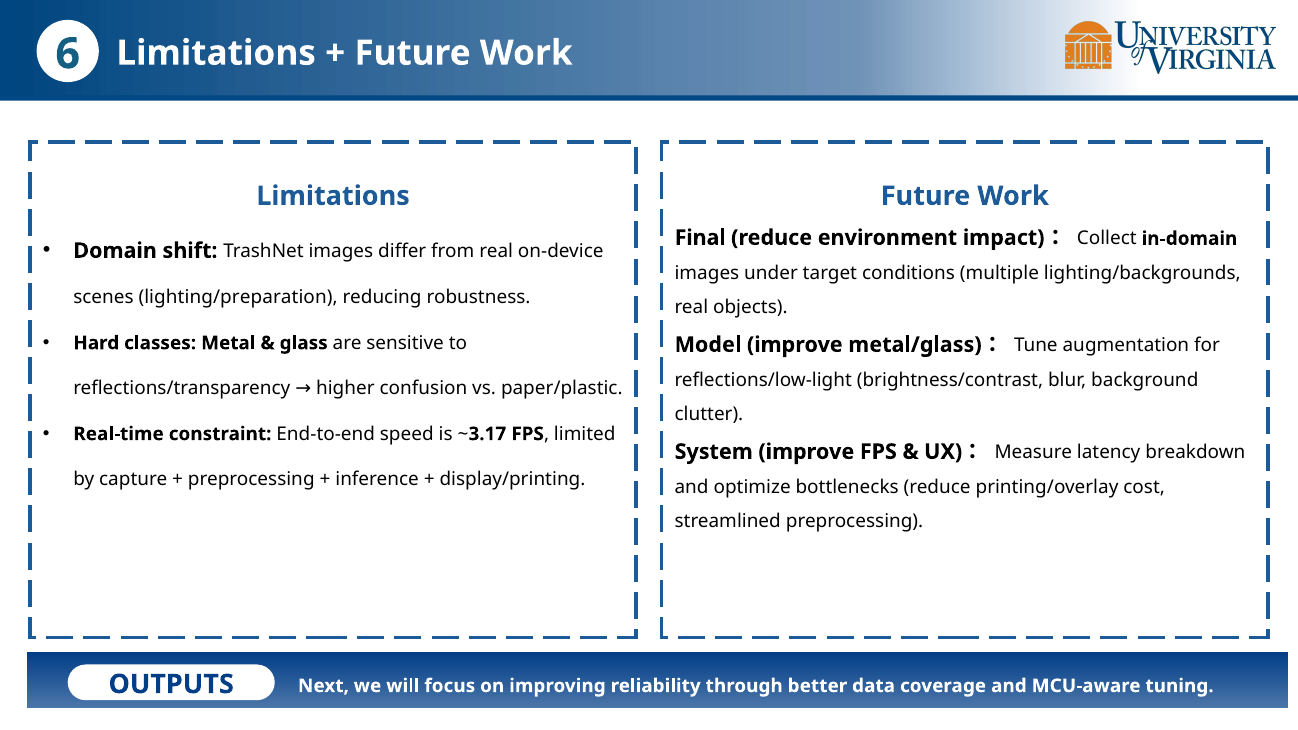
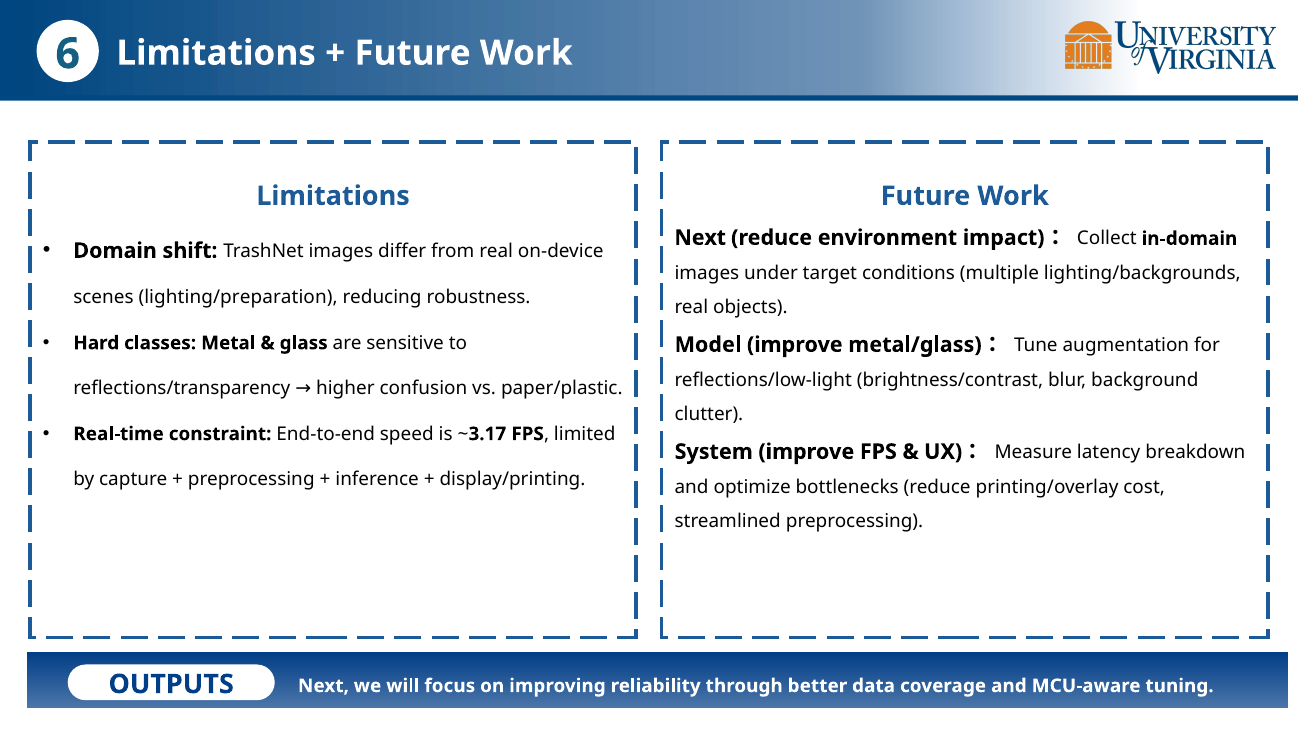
Final at (700, 238): Final -> Next
